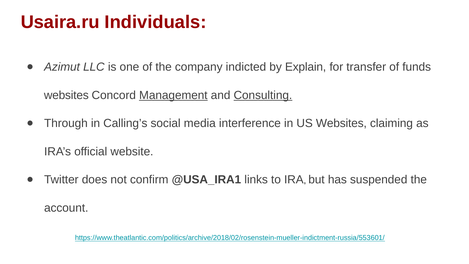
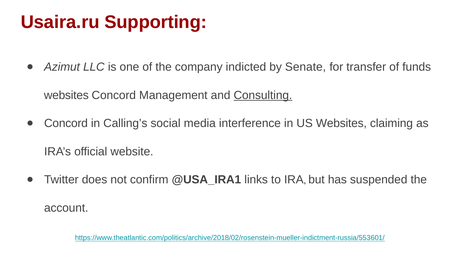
Individuals: Individuals -> Supporting
Explain: Explain -> Senate
Management underline: present -> none
Through at (66, 123): Through -> Concord
